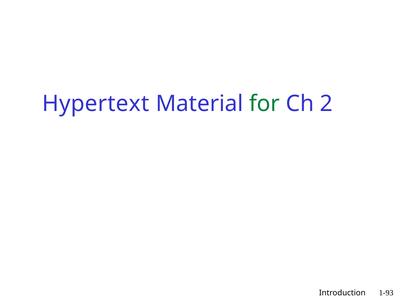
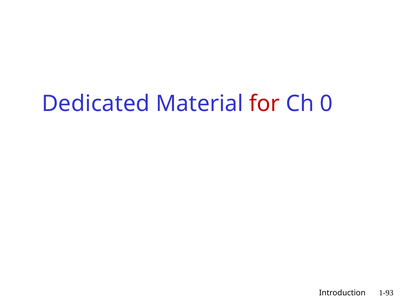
Hypertext: Hypertext -> Dedicated
for colour: green -> red
2: 2 -> 0
